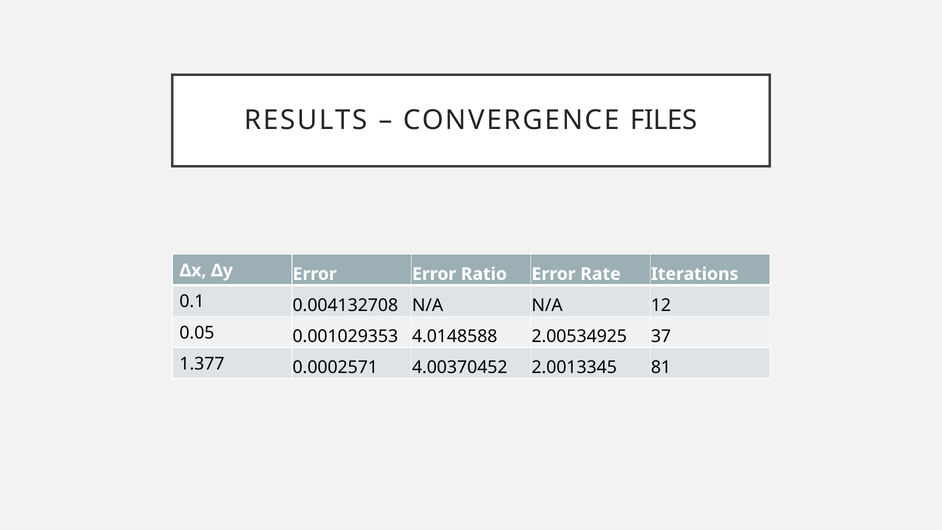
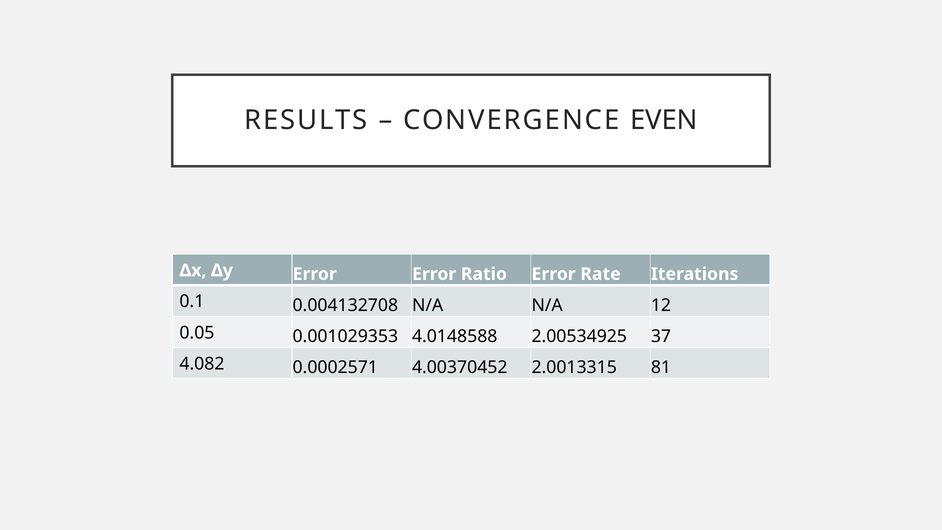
FILES: FILES -> EVEN
1.377: 1.377 -> 4.082
2.0013345: 2.0013345 -> 2.0013315
